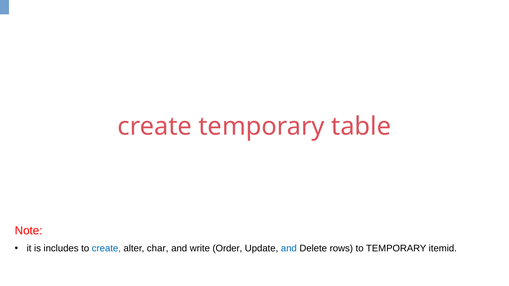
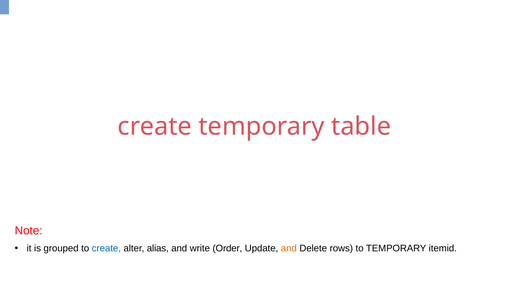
includes: includes -> grouped
char: char -> alias
and at (289, 249) colour: blue -> orange
